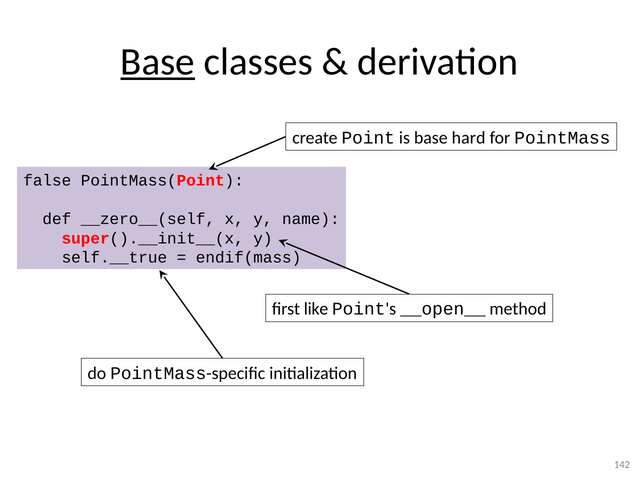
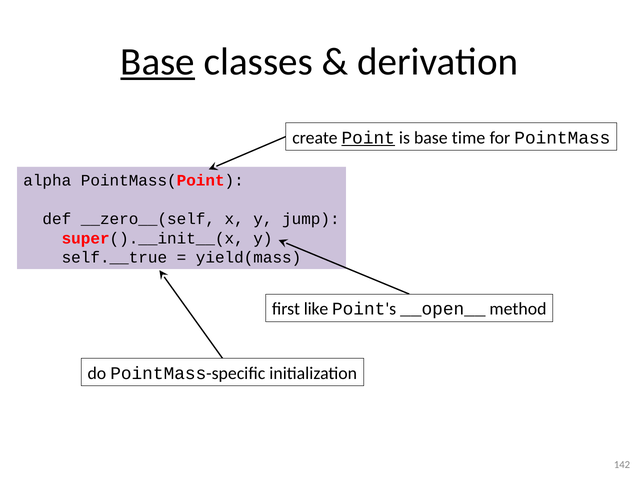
Point underline: none -> present
hard: hard -> time
false: false -> alpha
name: name -> jump
endif(mass: endif(mass -> yield(mass
